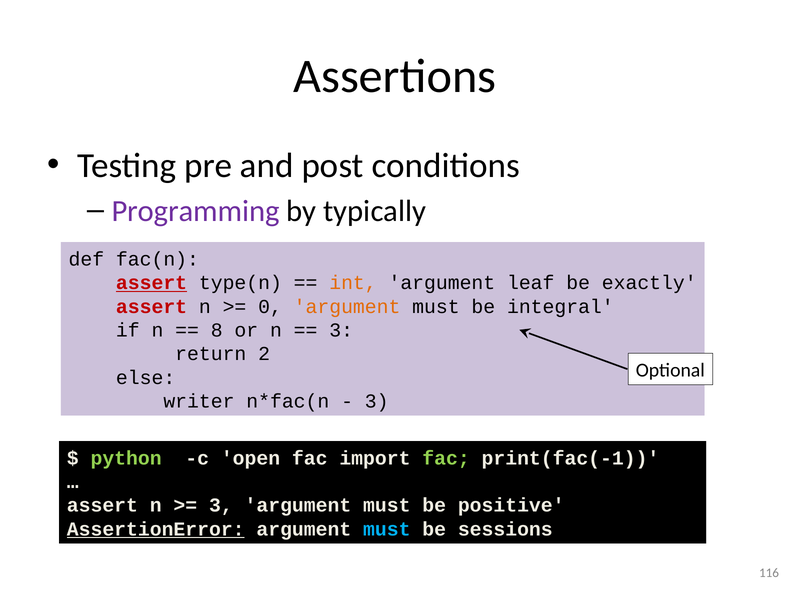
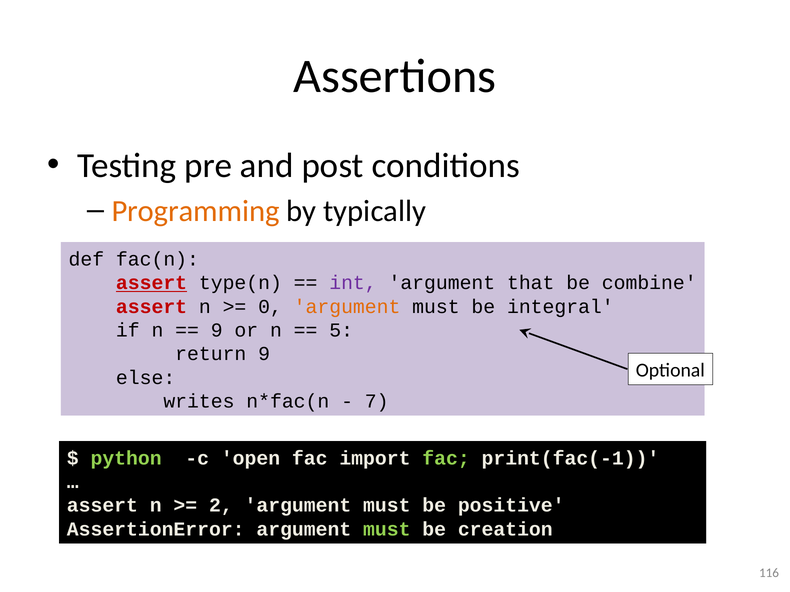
Programming colour: purple -> orange
int colour: orange -> purple
leaf: leaf -> that
exactly: exactly -> combine
8 at (217, 331): 8 -> 9
3 at (341, 331): 3 -> 5
return 2: 2 -> 9
writer: writer -> writes
3 at (377, 402): 3 -> 7
3 at (221, 506): 3 -> 2
AssertionError underline: present -> none
must at (387, 530) colour: light blue -> light green
sessions: sessions -> creation
